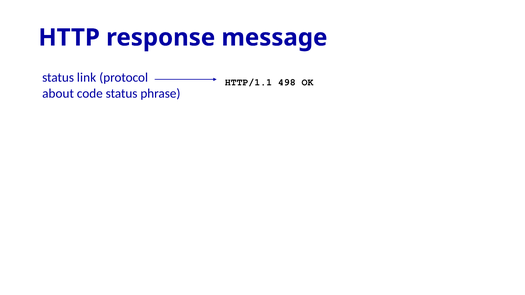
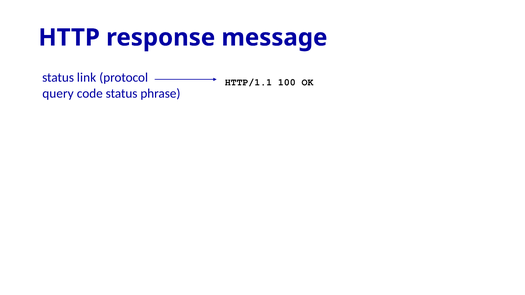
498: 498 -> 100
about: about -> query
